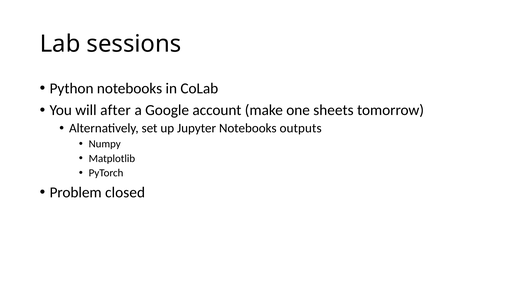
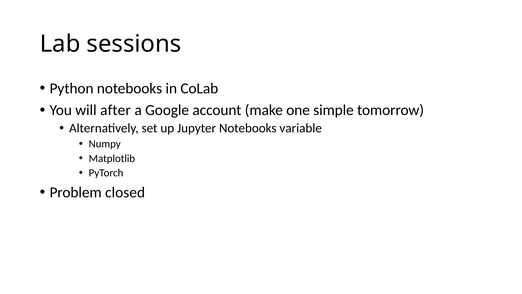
sheets: sheets -> simple
outputs: outputs -> variable
